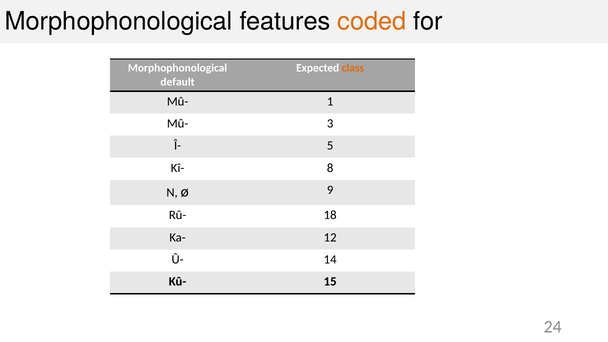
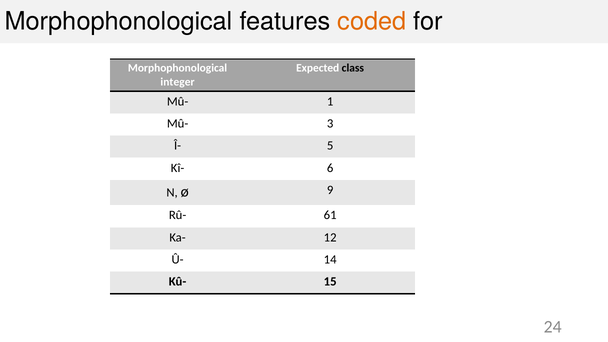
class colour: orange -> black
default: default -> integer
8: 8 -> 6
18: 18 -> 61
